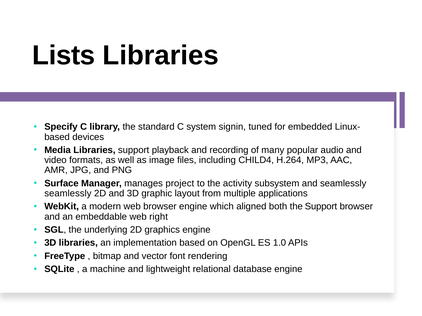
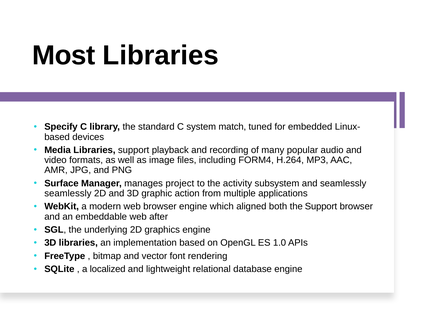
Lists: Lists -> Most
signin: signin -> match
CHILD4: CHILD4 -> FORM4
layout: layout -> action
right: right -> after
machine: machine -> localized
